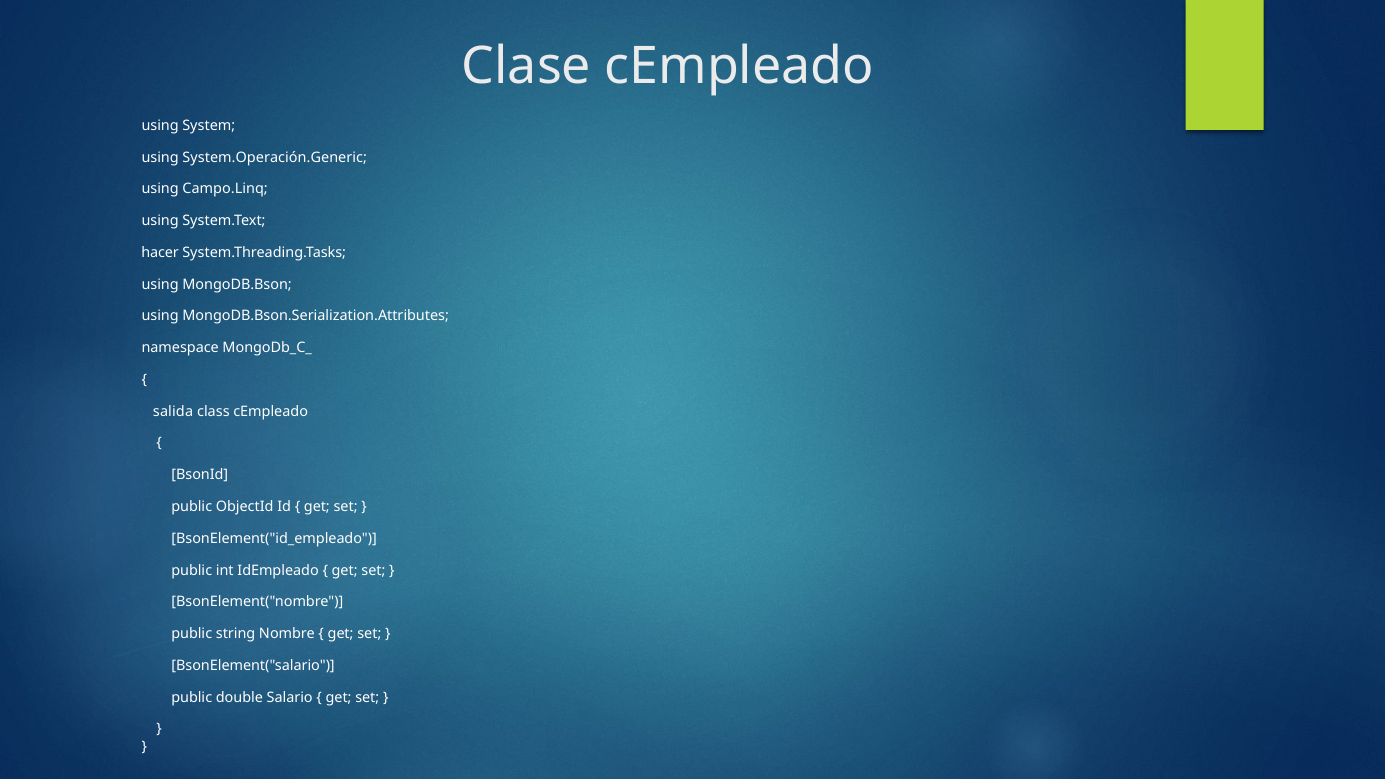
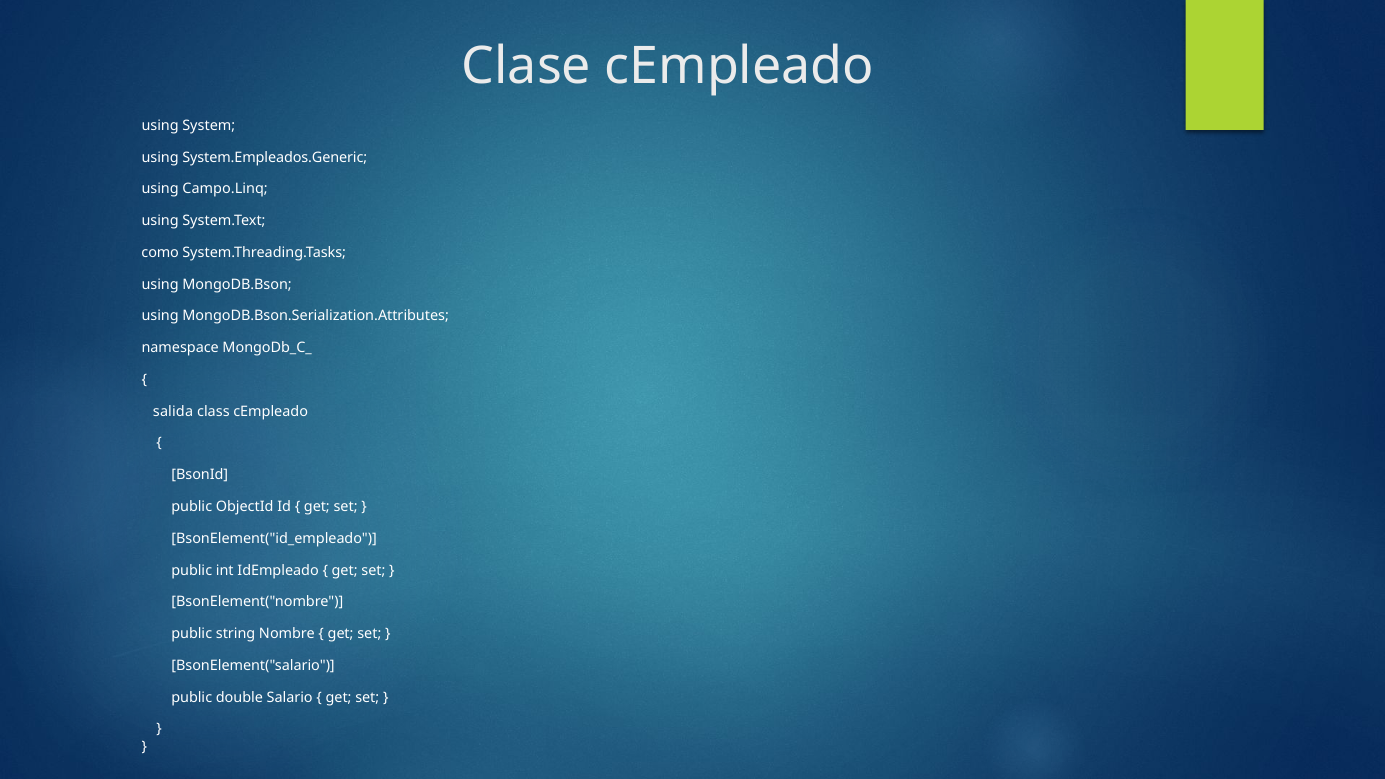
System.Operación.Generic: System.Operación.Generic -> System.Empleados.Generic
hacer: hacer -> como
